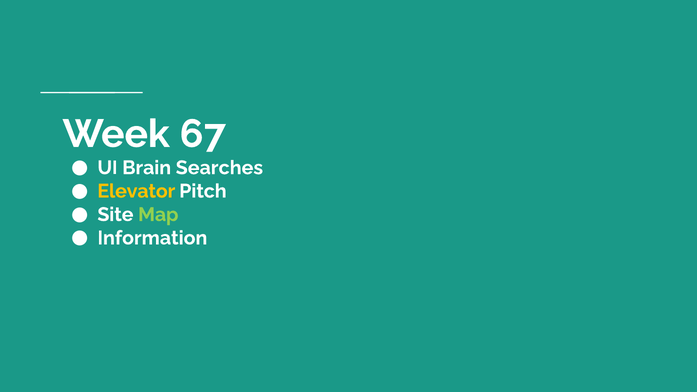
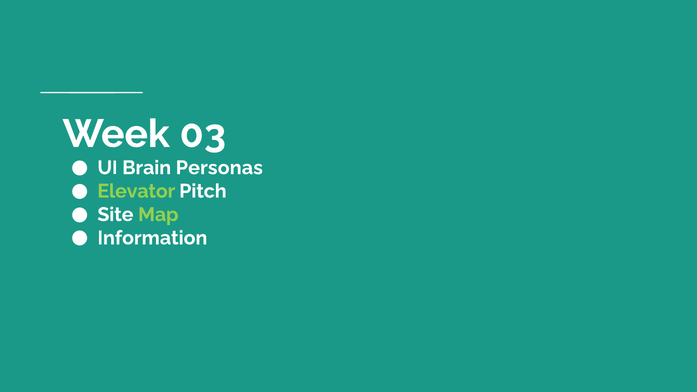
67: 67 -> 03
Searches: Searches -> Personas
Elevator colour: yellow -> light green
